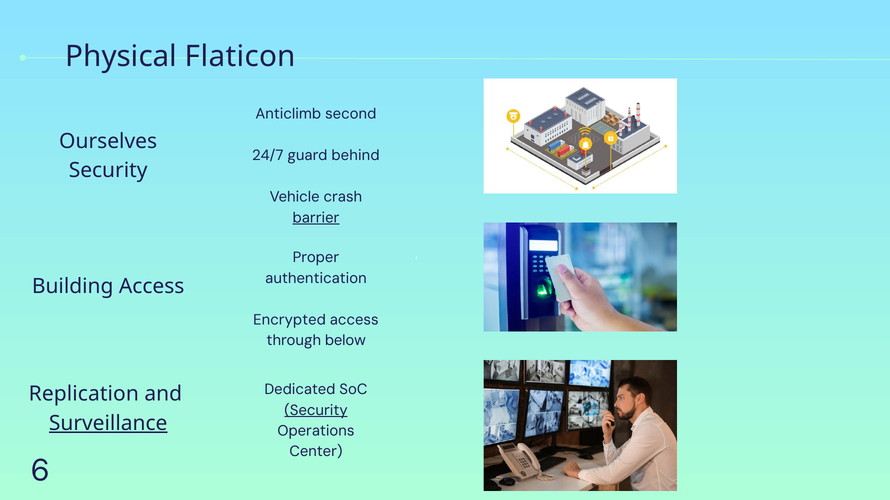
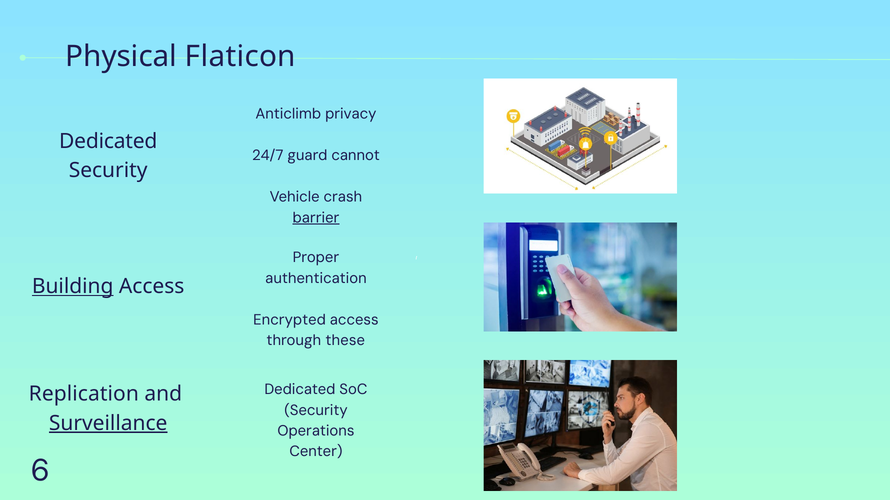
second: second -> privacy
Ourselves at (108, 141): Ourselves -> Dedicated
behind: behind -> cannot
Building underline: none -> present
below: below -> these
Security at (316, 411) underline: present -> none
